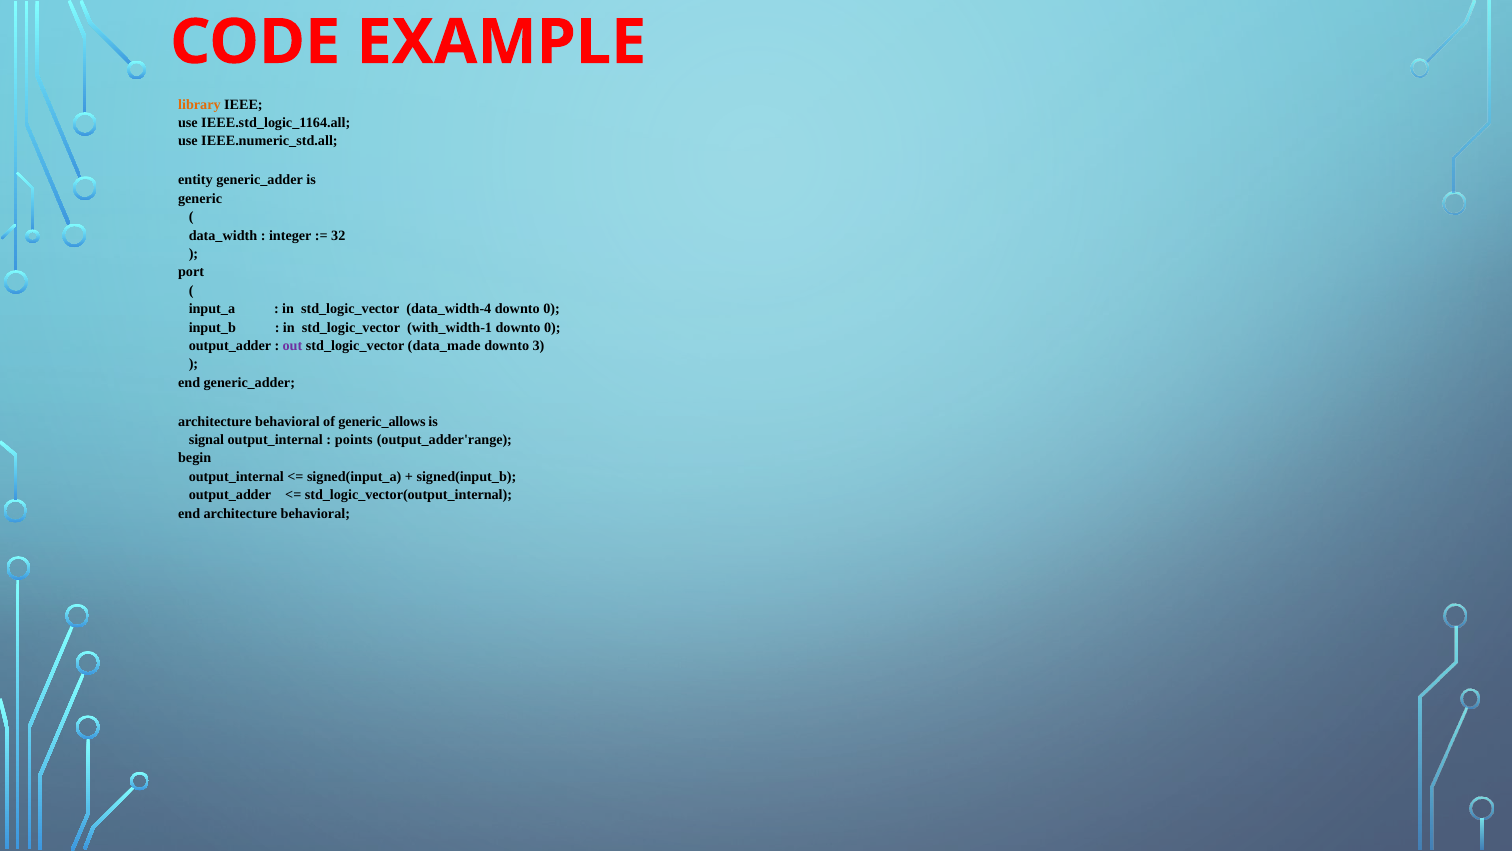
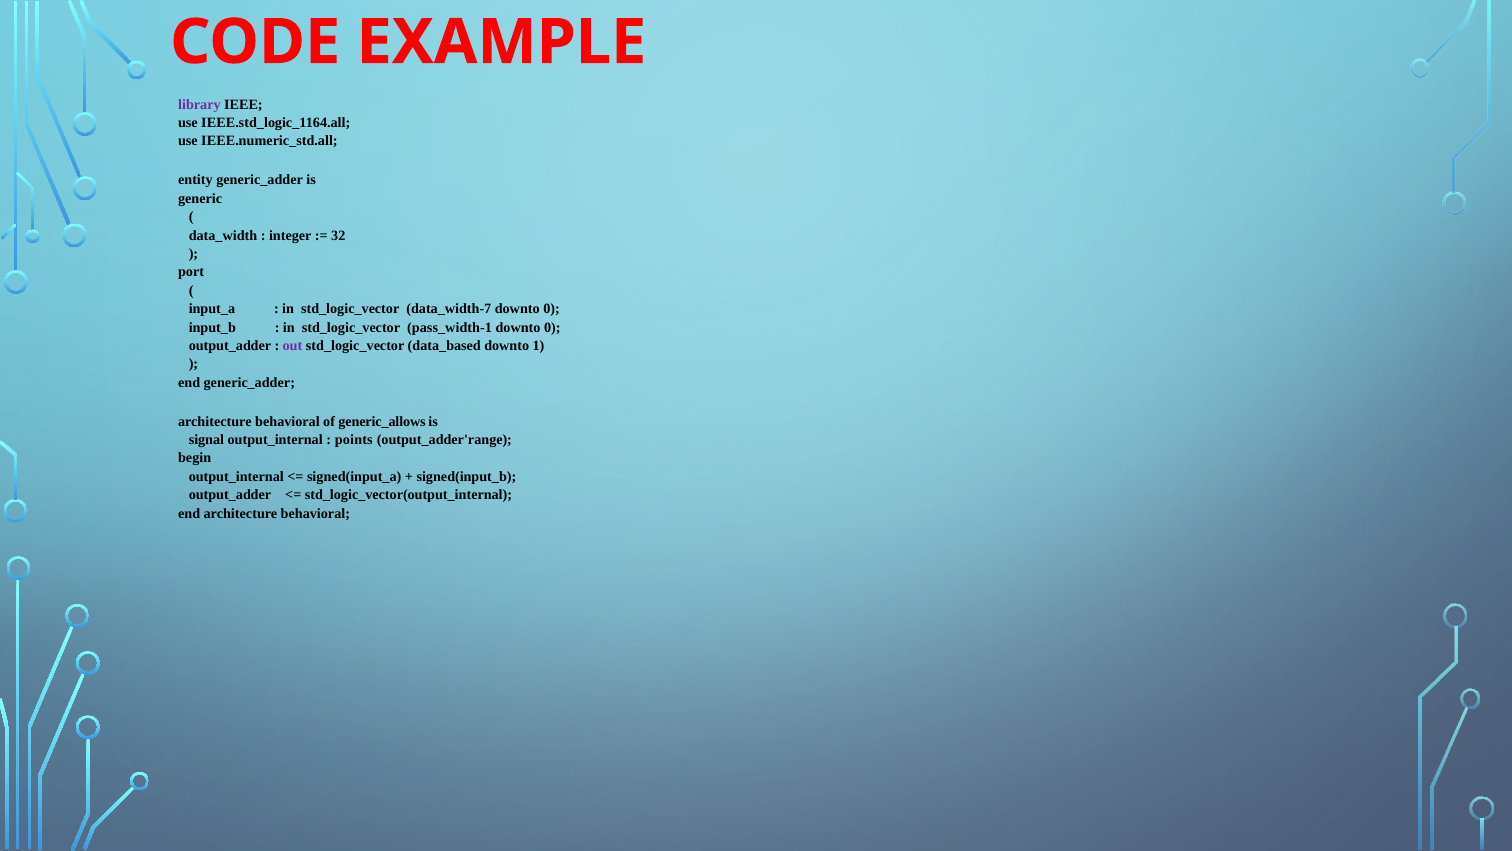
library colour: orange -> purple
data_width-4: data_width-4 -> data_width-7
with_width-1: with_width-1 -> pass_width-1
data_made: data_made -> data_based
3: 3 -> 1
